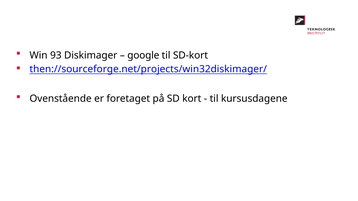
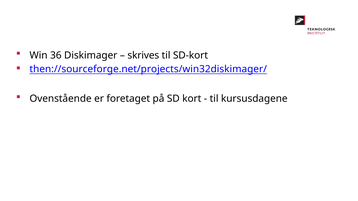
93: 93 -> 36
google: google -> skrives
